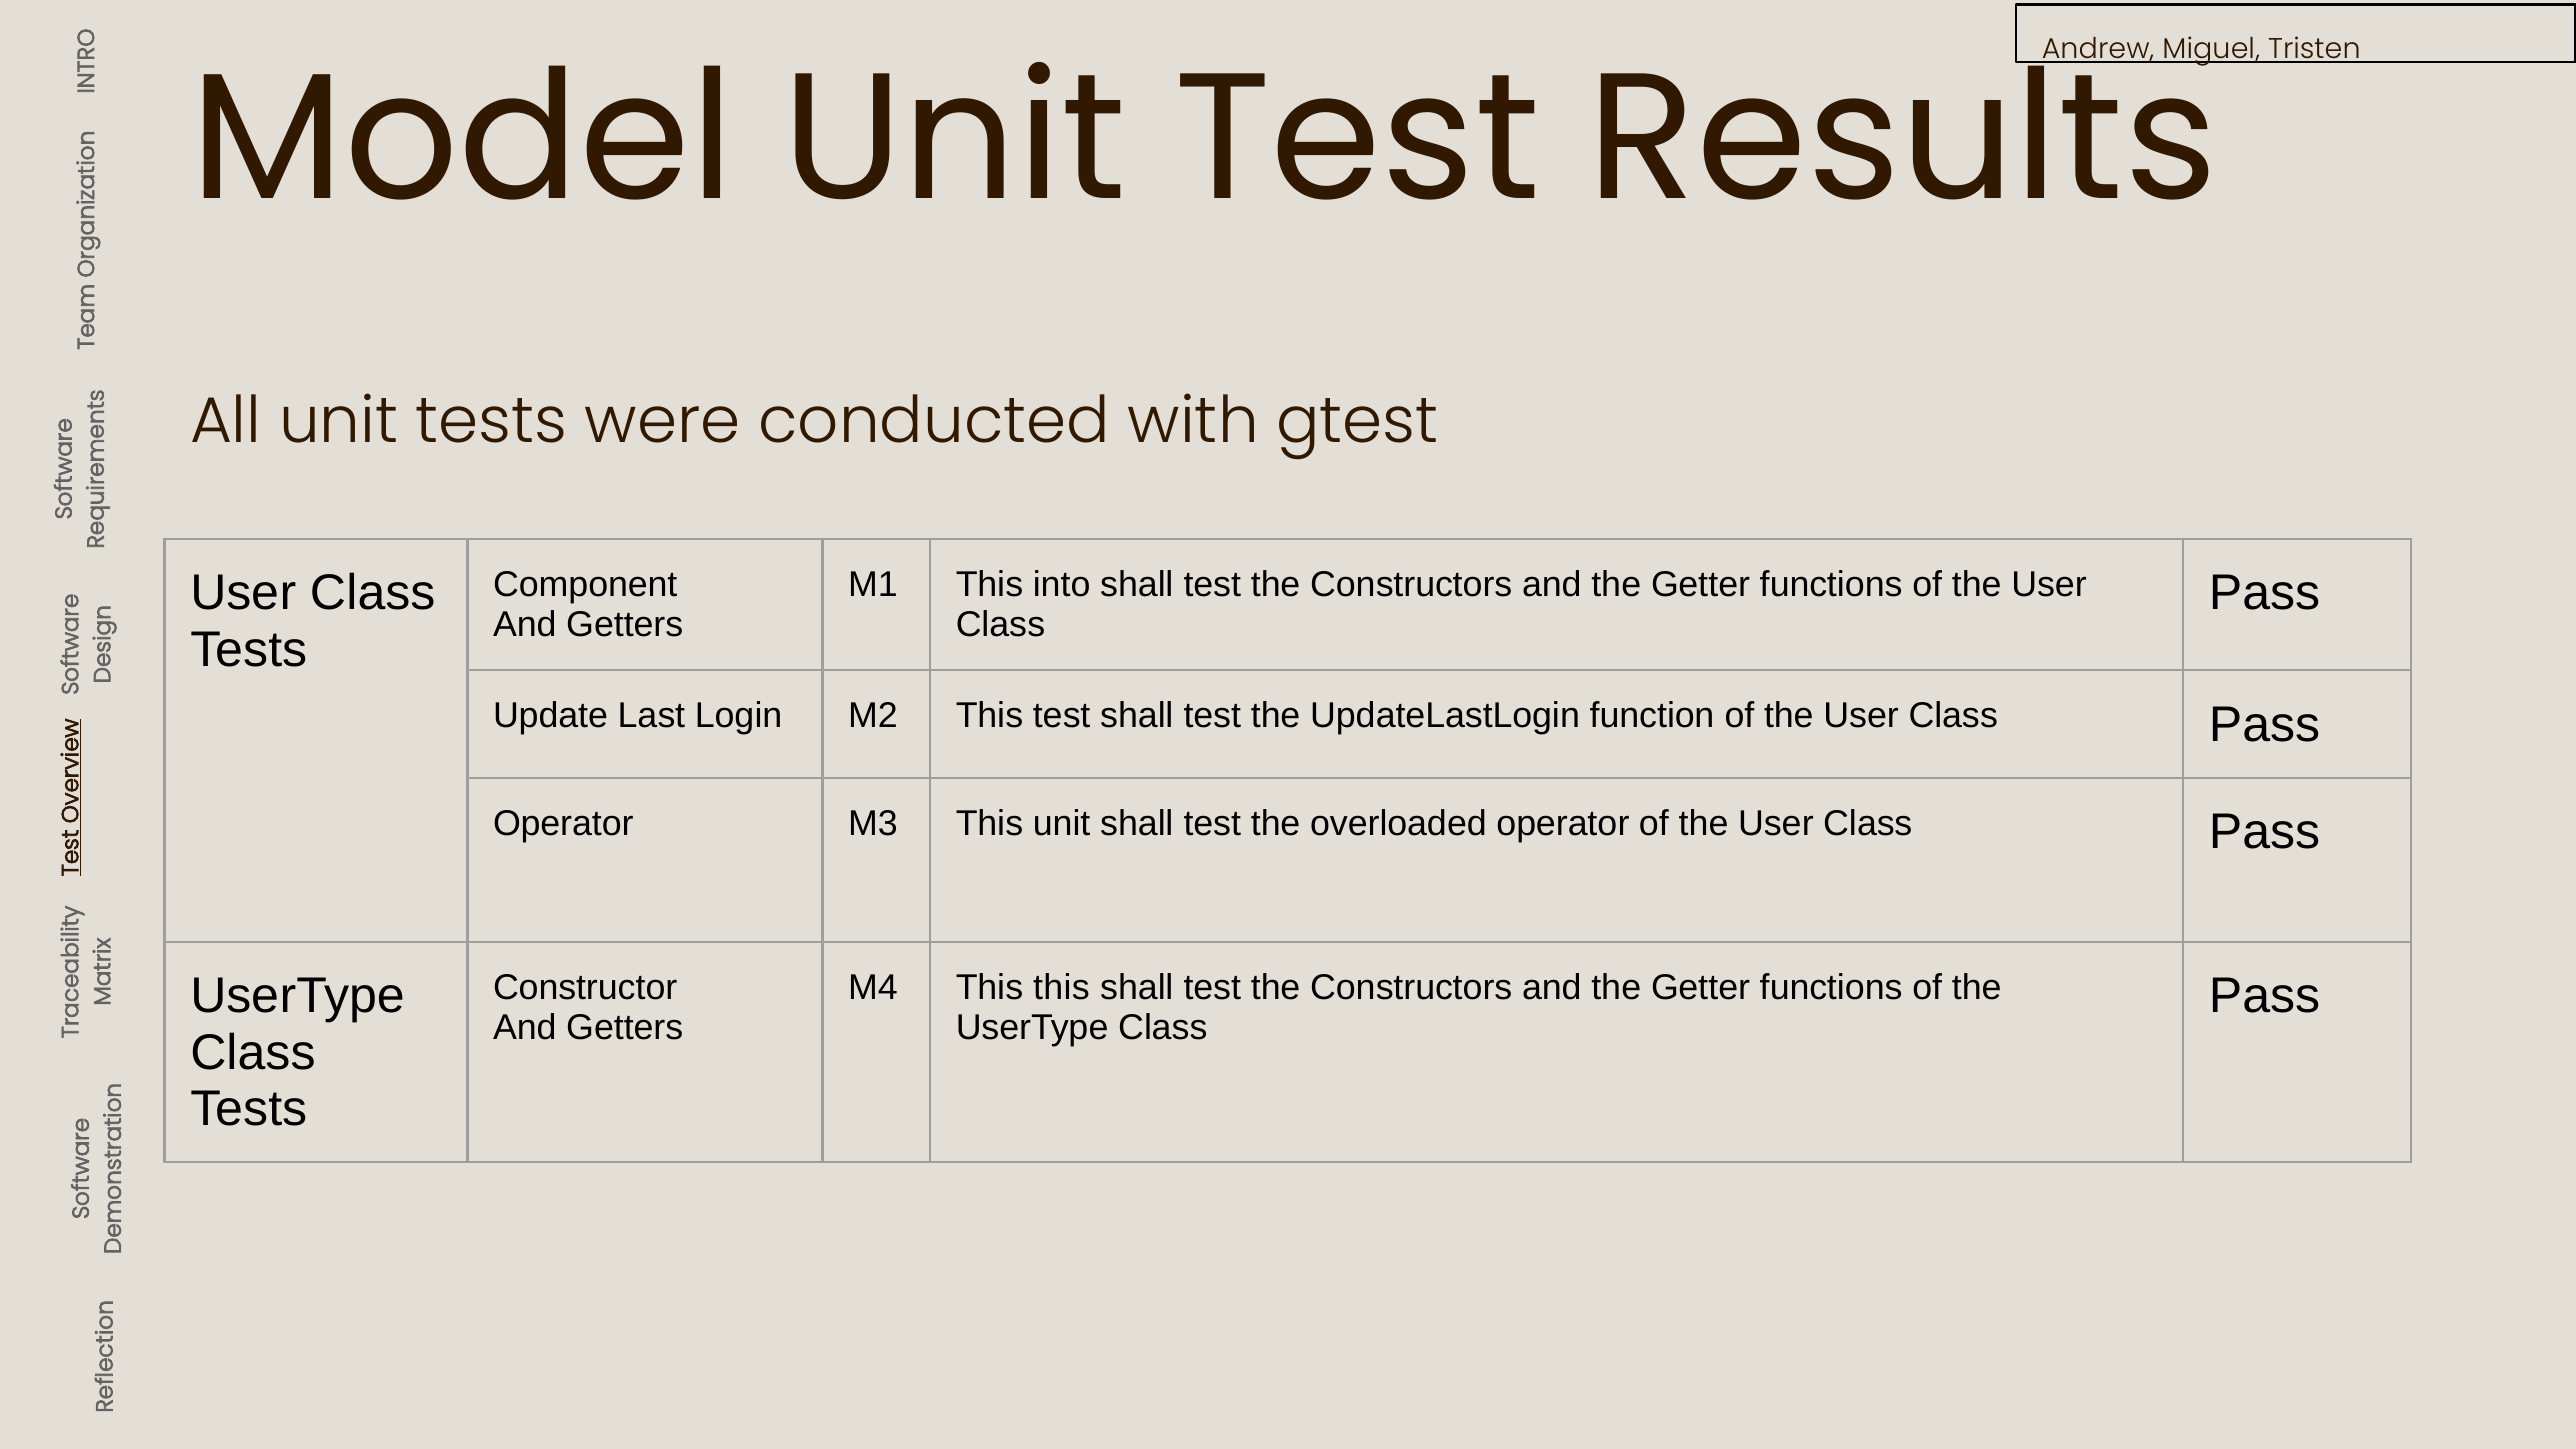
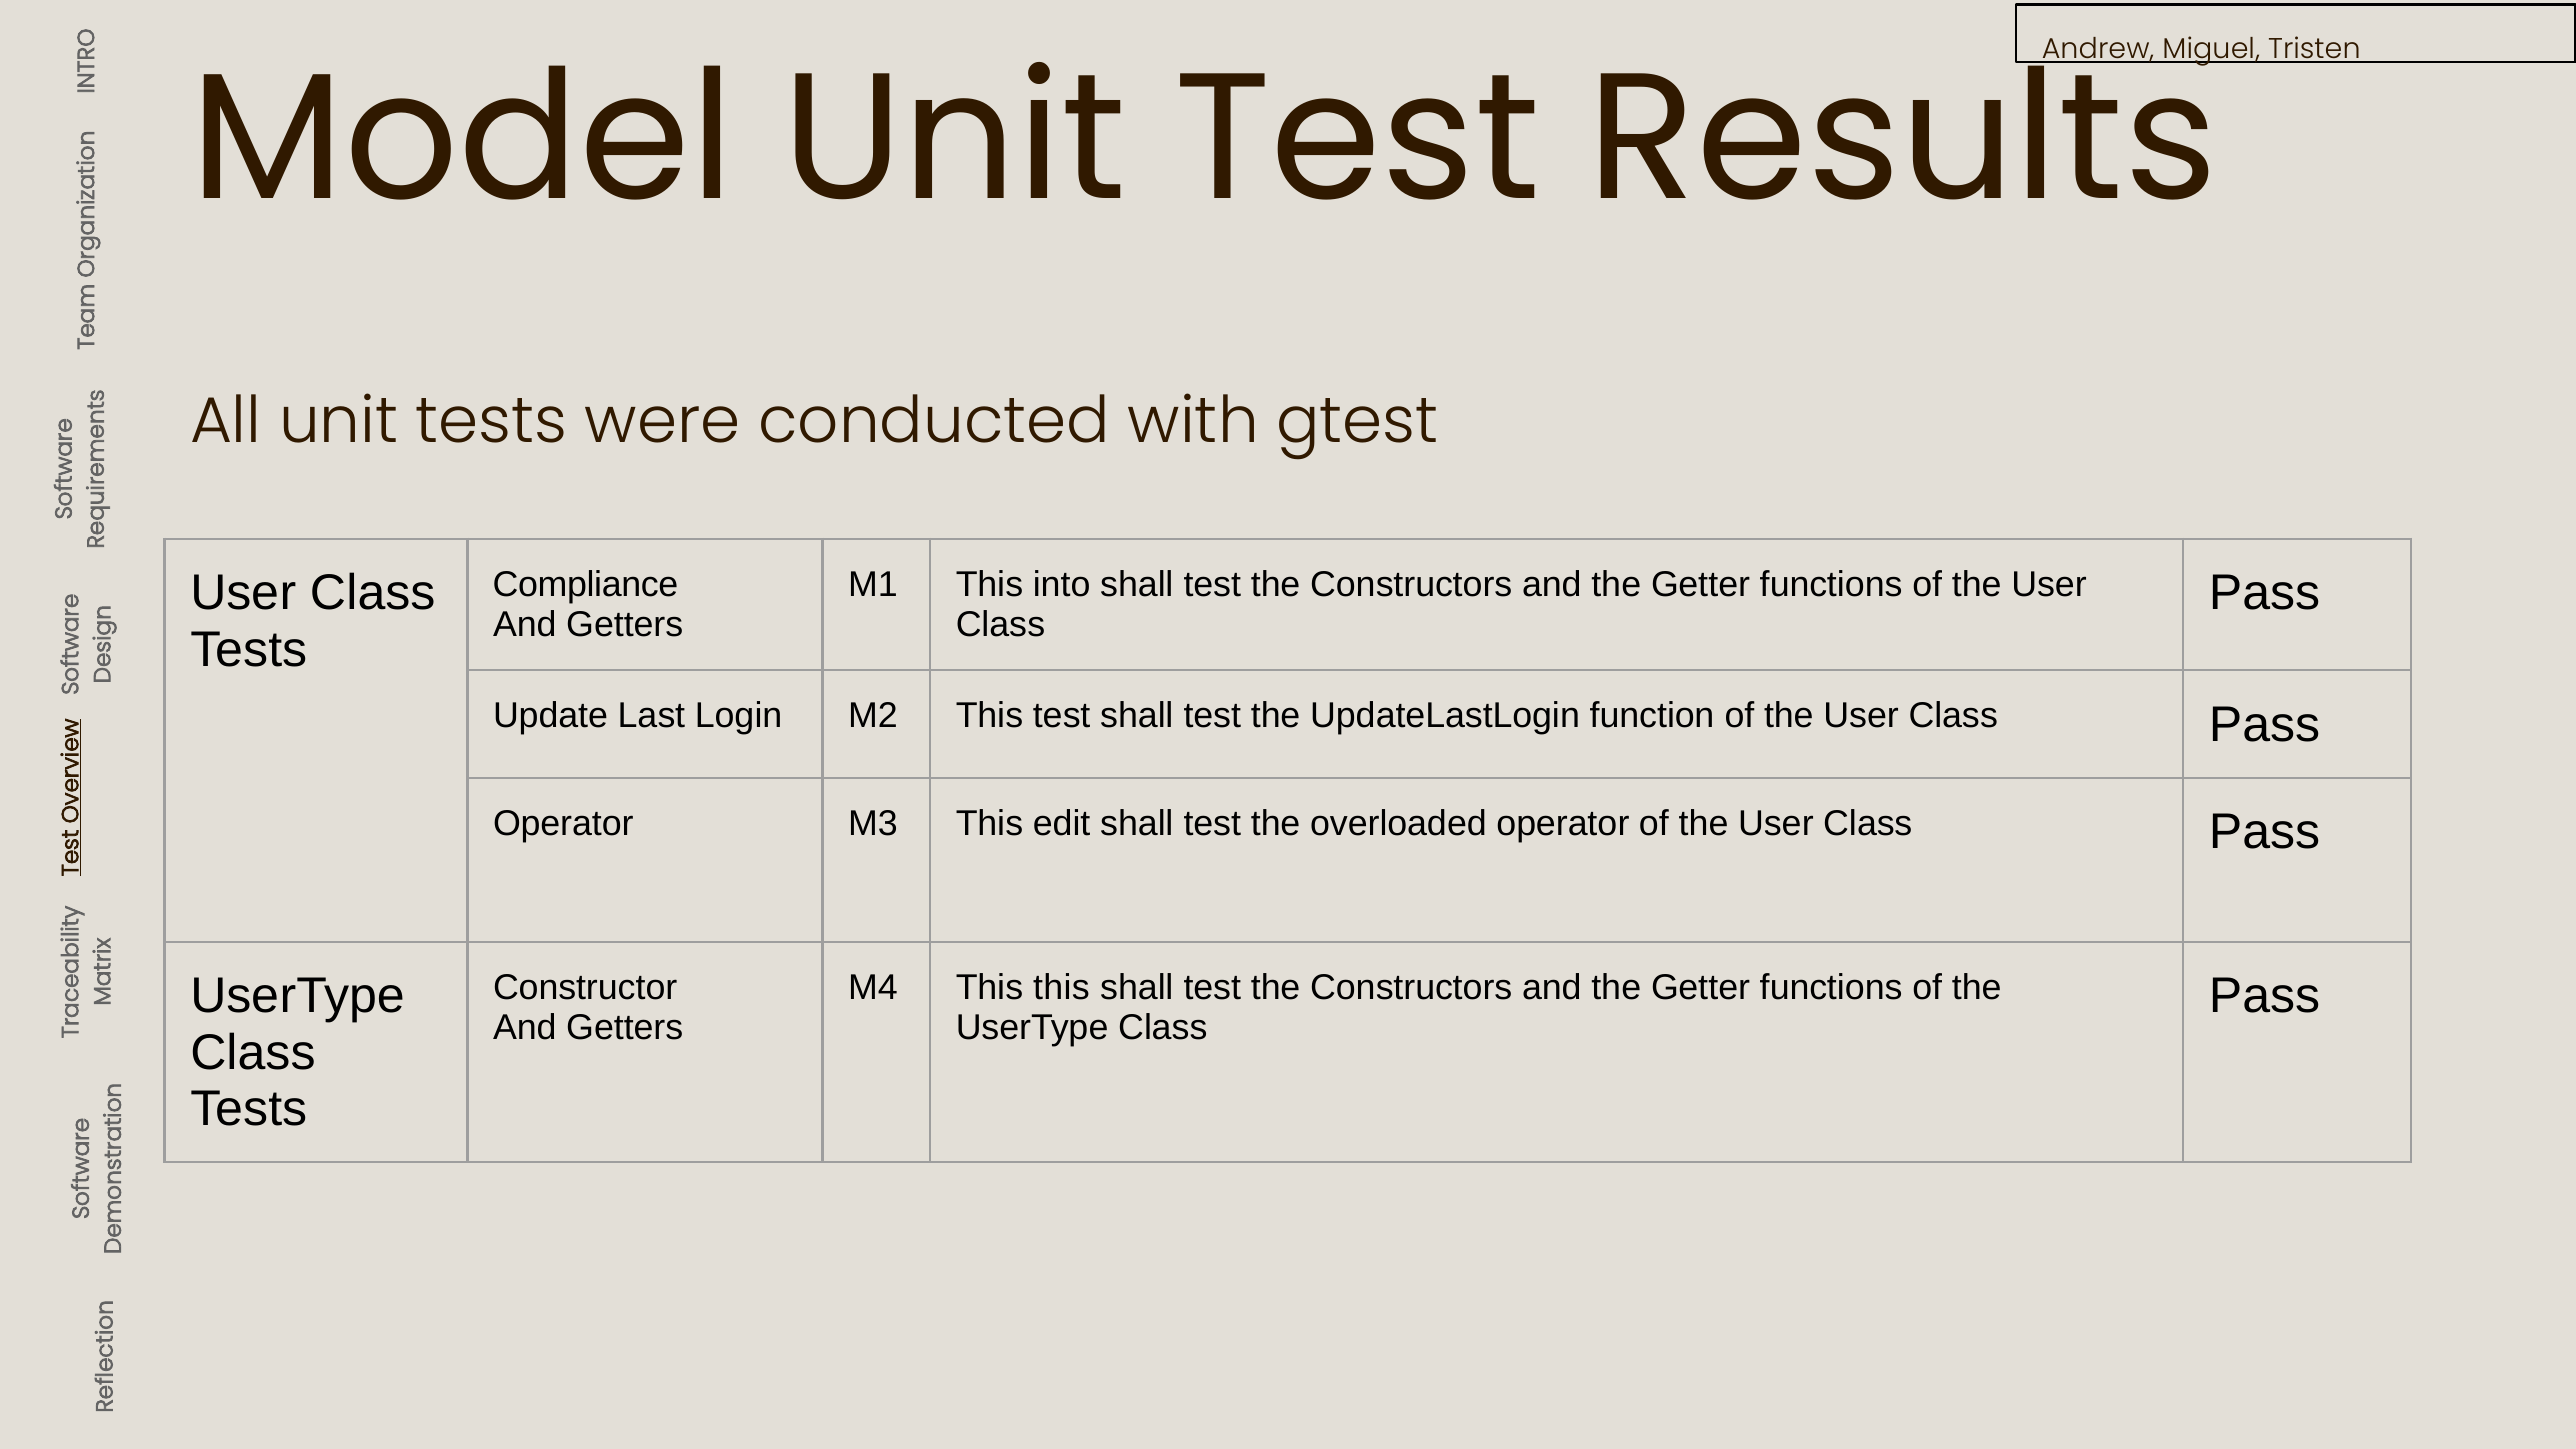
Component: Component -> Compliance
This unit: unit -> edit
